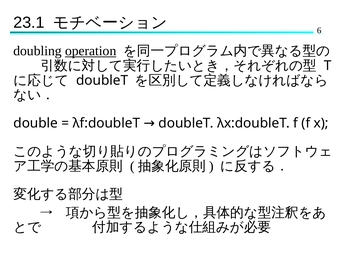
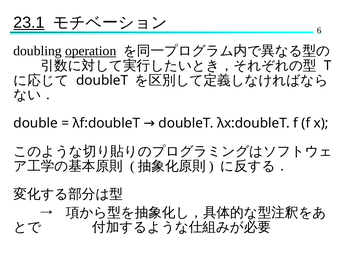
23.1 underline: none -> present
